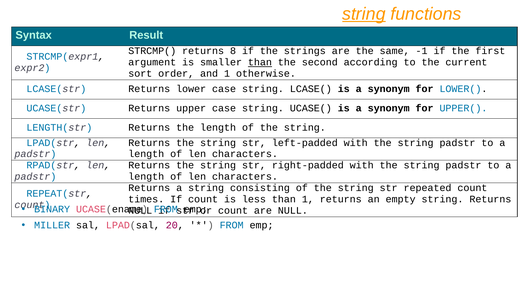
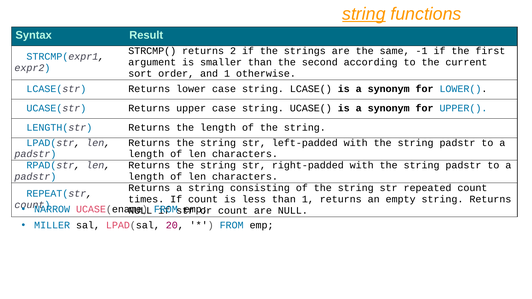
8: 8 -> 2
than at (260, 62) underline: present -> none
BINARY: BINARY -> NARROW
